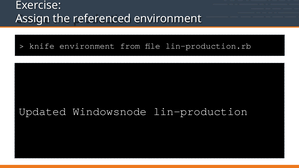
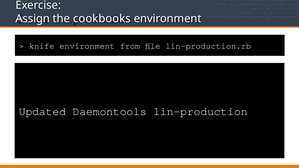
referenced: referenced -> cookbooks
Windowsnode: Windowsnode -> Daemontools
